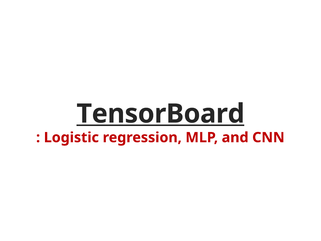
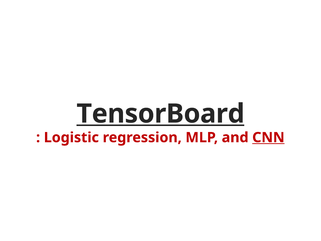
CNN underline: none -> present
